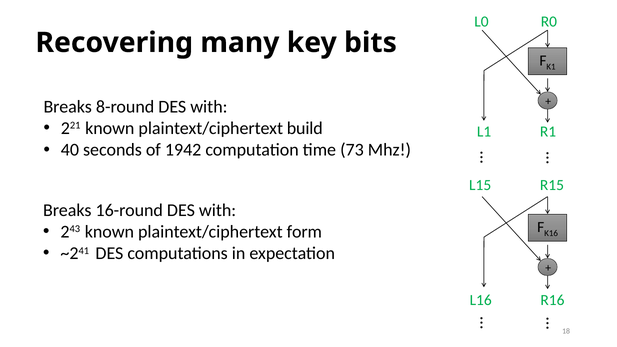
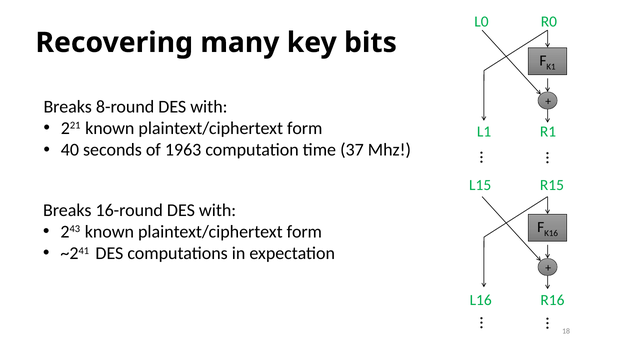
221 known plaintext/ciphertext build: build -> form
1942: 1942 -> 1963
73: 73 -> 37
